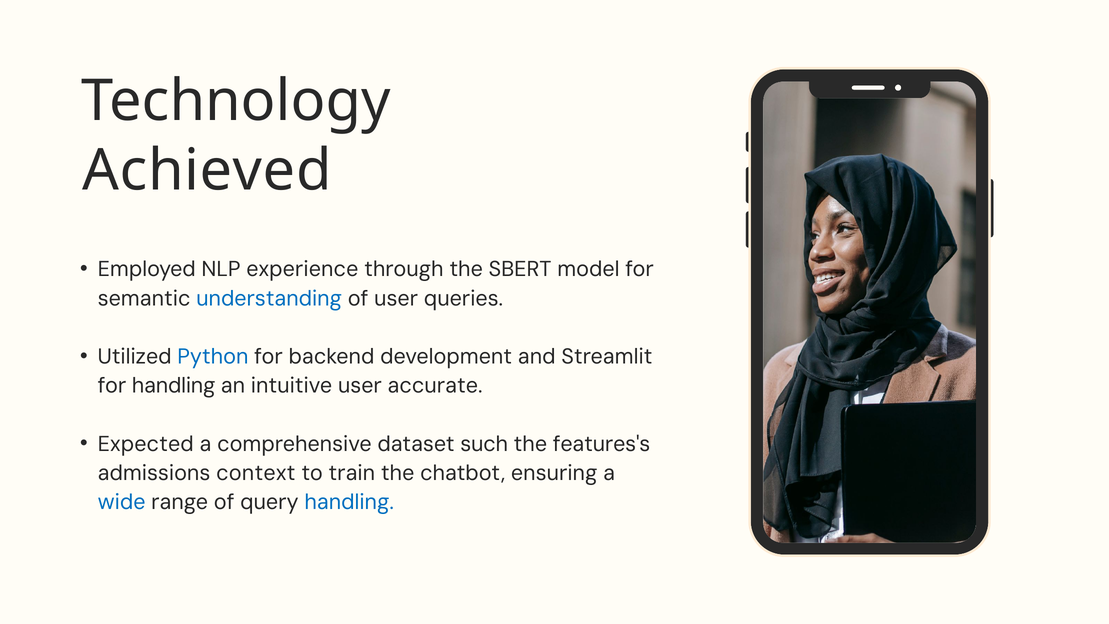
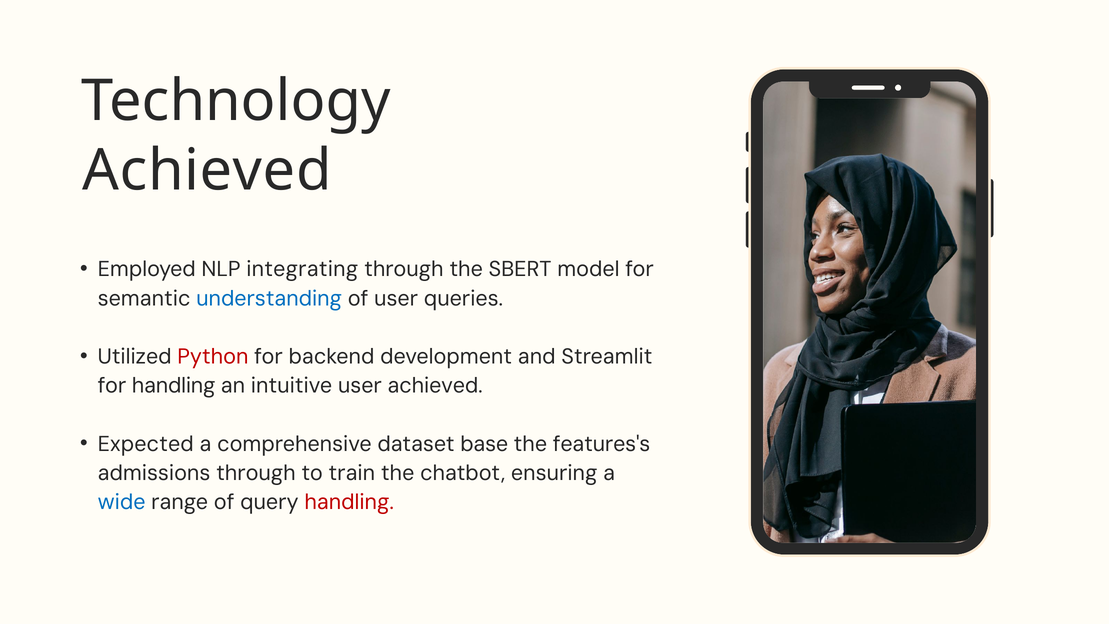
experience: experience -> integrating
Python colour: blue -> red
user accurate: accurate -> achieved
such: such -> base
admissions context: context -> through
handling at (349, 502) colour: blue -> red
